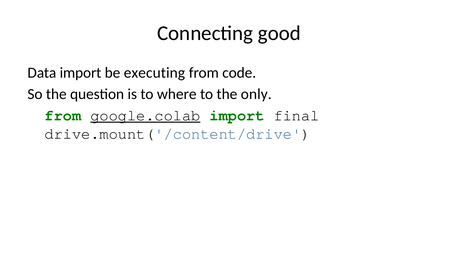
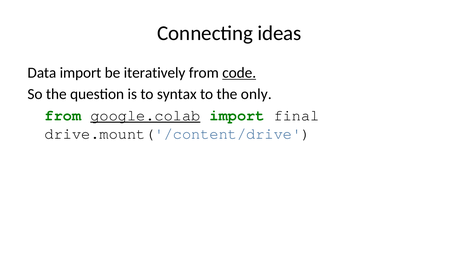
good: good -> ideas
executing: executing -> iteratively
code underline: none -> present
where: where -> syntax
